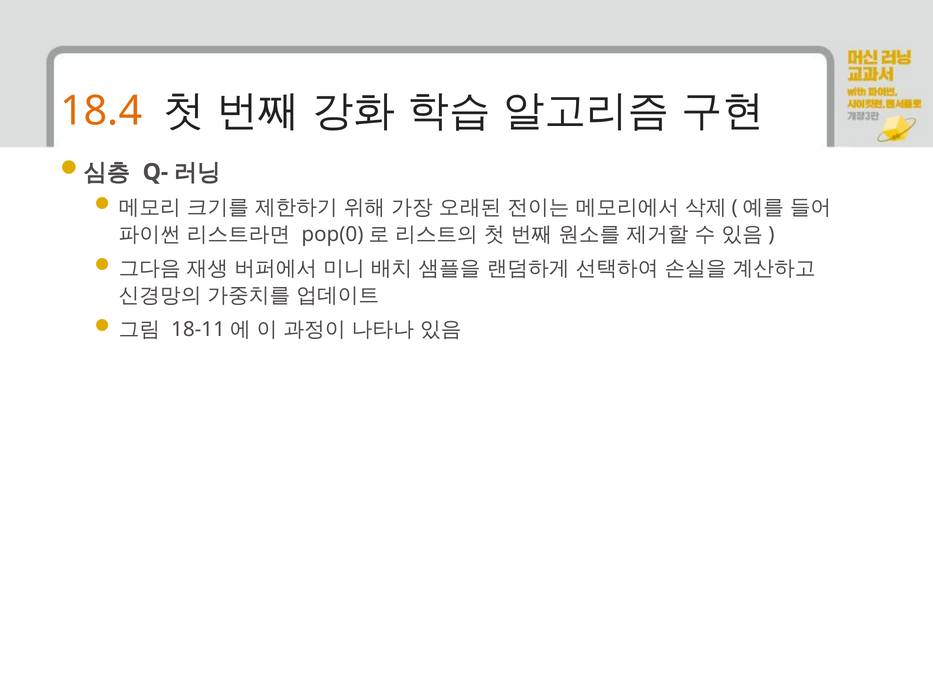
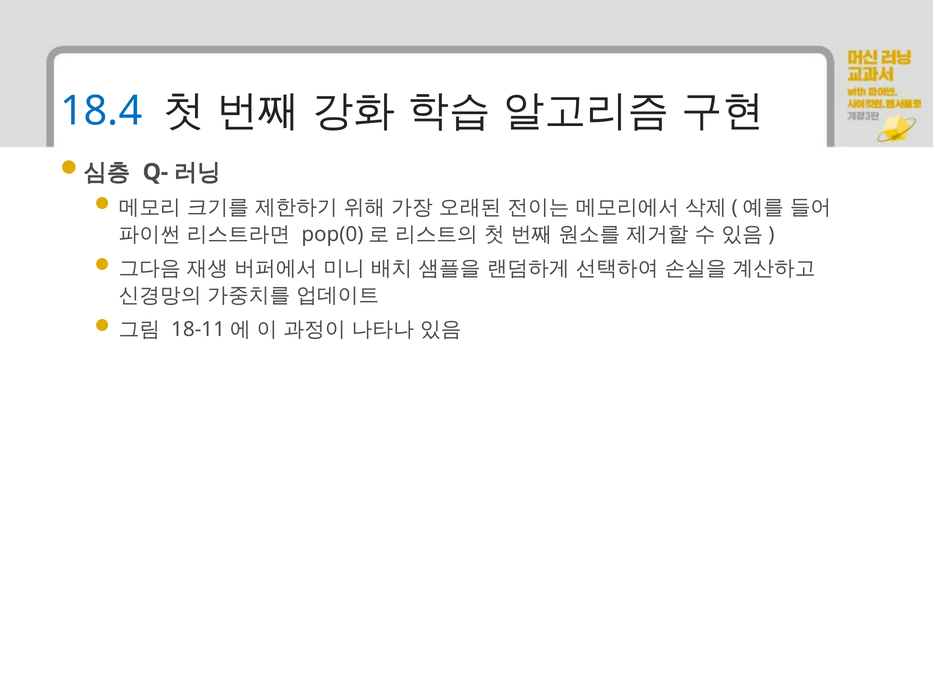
18.4 colour: orange -> blue
